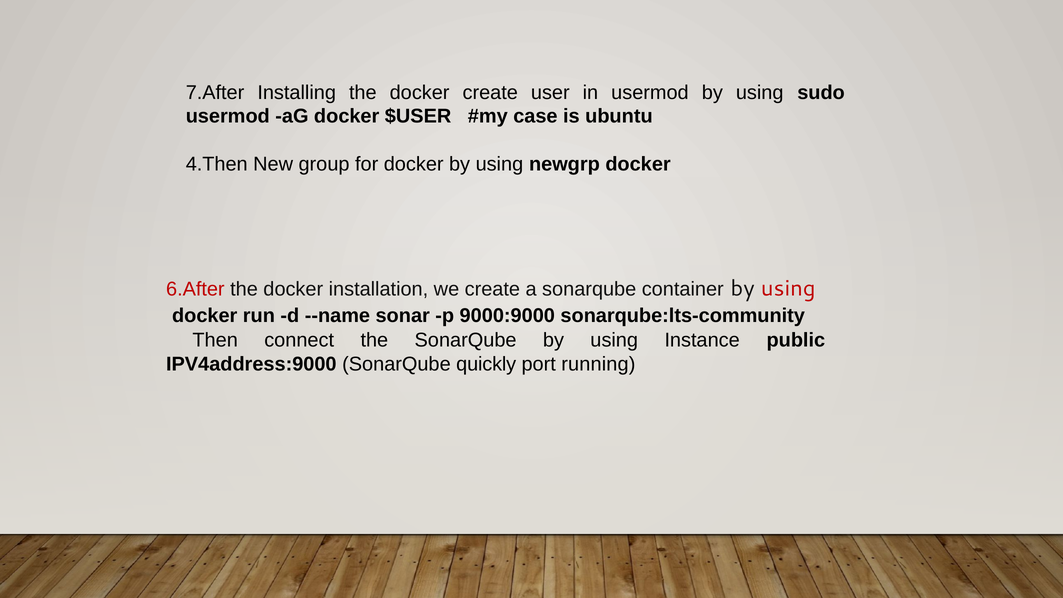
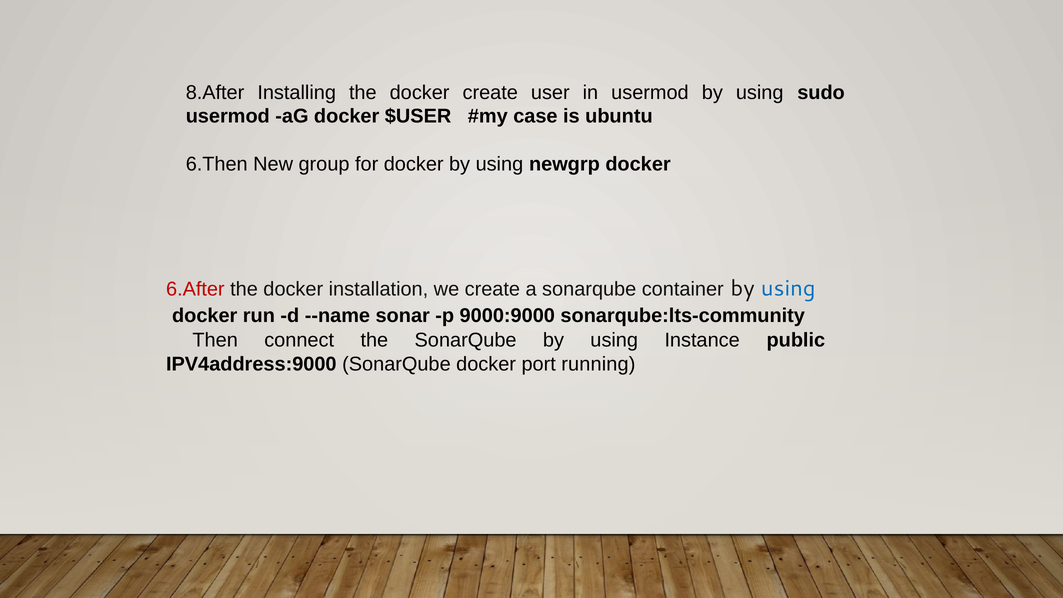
7.After: 7.After -> 8.After
4.Then: 4.Then -> 6.Then
using at (788, 288) colour: red -> blue
SonarQube quickly: quickly -> docker
